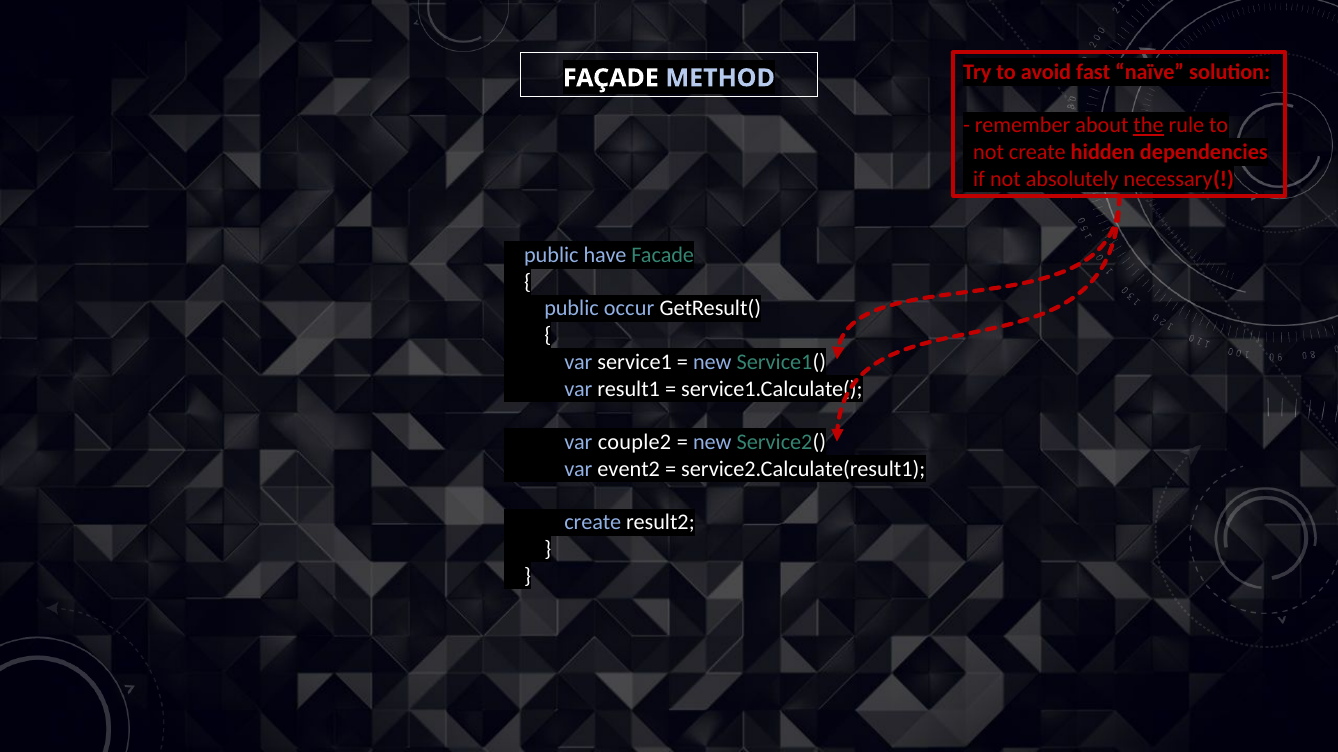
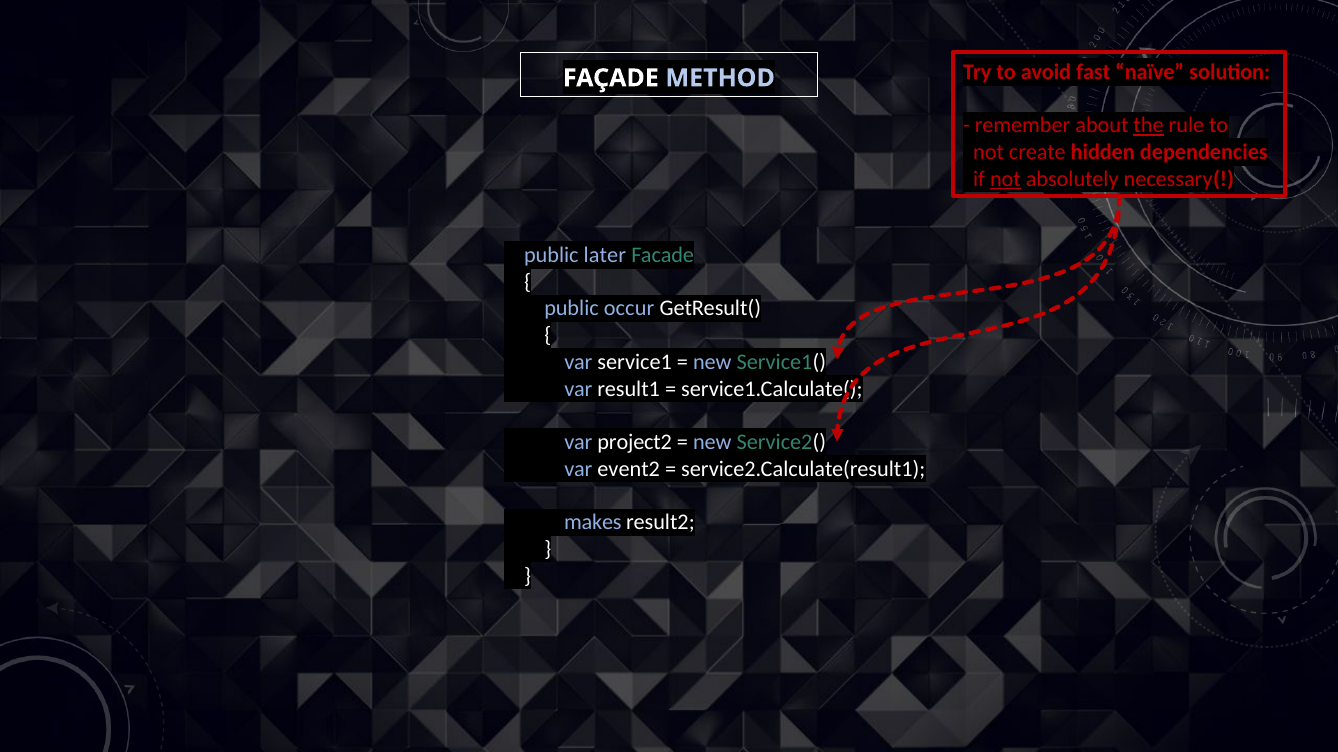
not at (1005, 179) underline: none -> present
have: have -> later
couple2: couple2 -> project2
create at (593, 523): create -> makes
